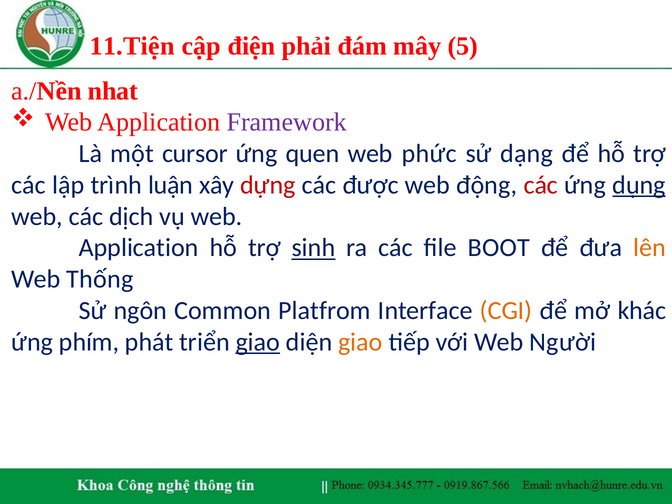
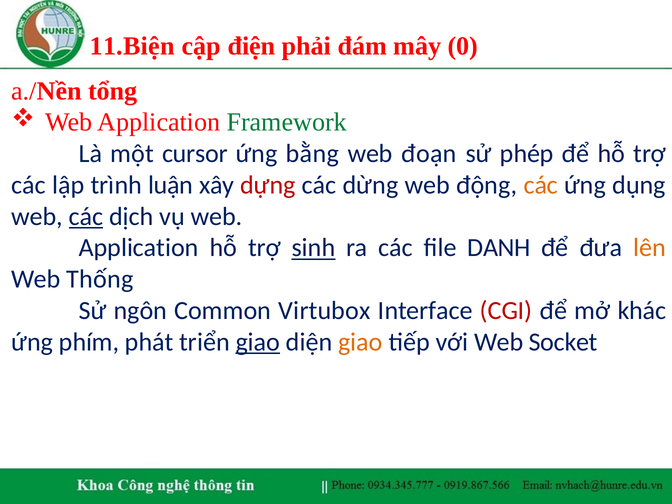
11.Tiện: 11.Tiện -> 11.Biện
5: 5 -> 0
nhat: nhat -> tổng
Framework colour: purple -> green
quen: quen -> bằng
phức: phức -> đoạn
dạng: dạng -> phép
được: được -> dừng
các at (541, 185) colour: red -> orange
dụng underline: present -> none
các at (86, 216) underline: none -> present
BOOT: BOOT -> DANH
Platfrom: Platfrom -> Virtubox
CGI colour: orange -> red
Người: Người -> Socket
